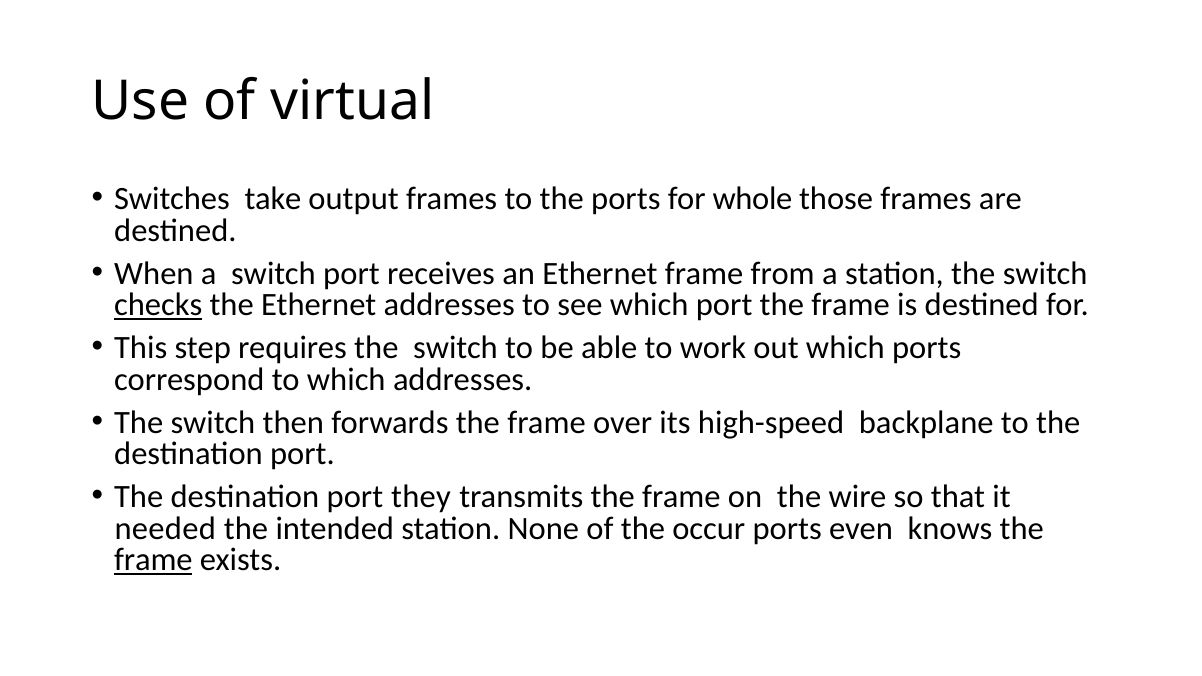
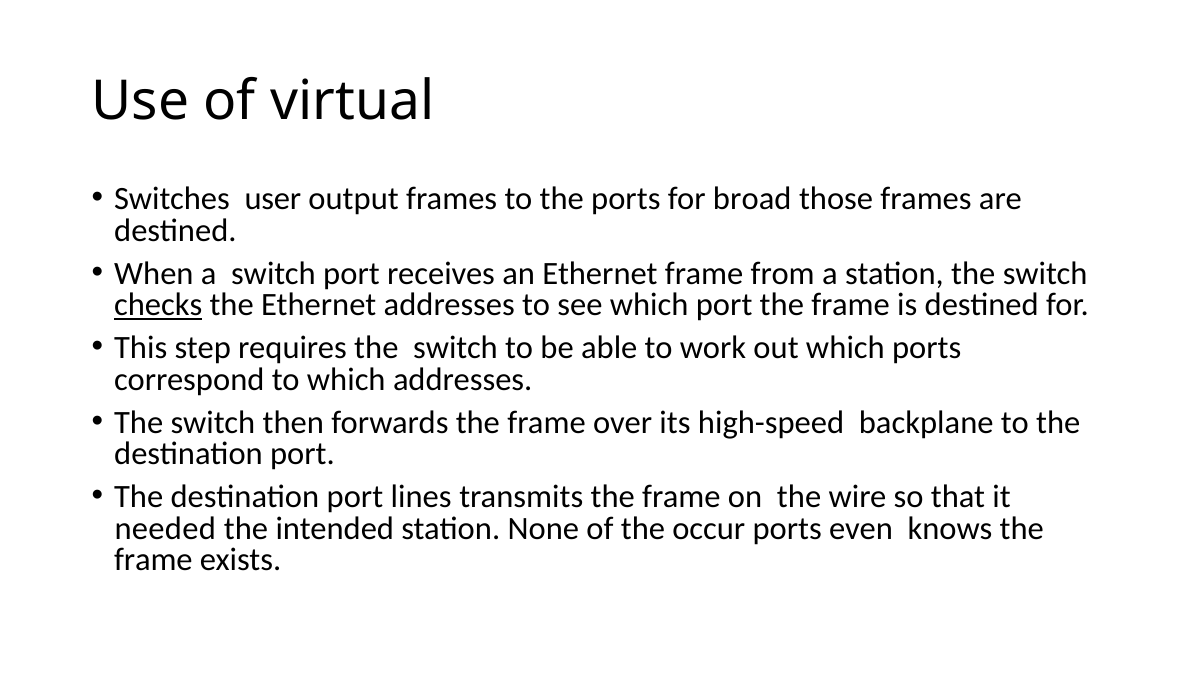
take: take -> user
whole: whole -> broad
they: they -> lines
frame at (153, 560) underline: present -> none
